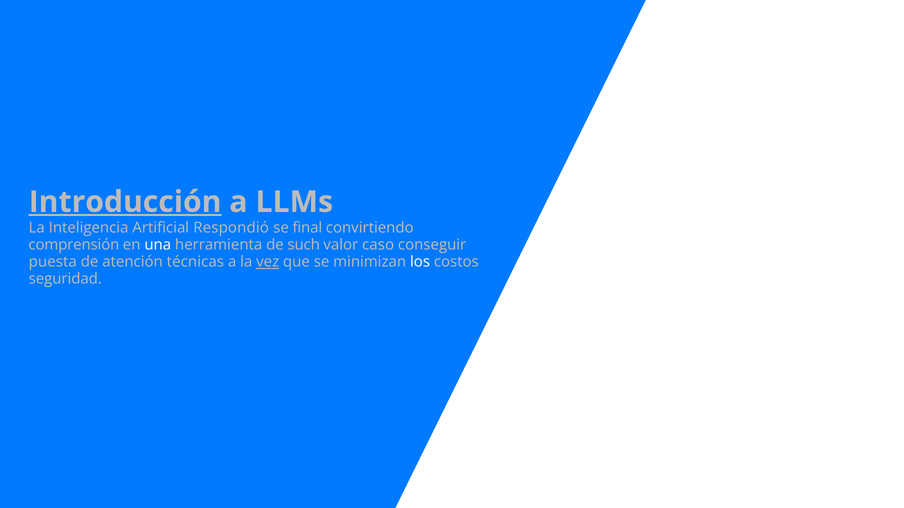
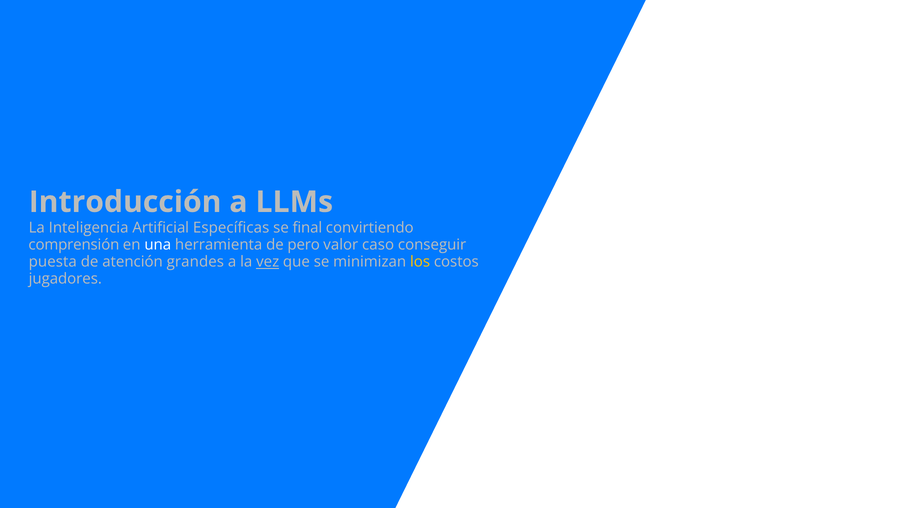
Introducción underline: present -> none
Respondió: Respondió -> Específicas
such: such -> pero
técnicas: técnicas -> grandes
los colour: white -> yellow
seguridad: seguridad -> jugadores
